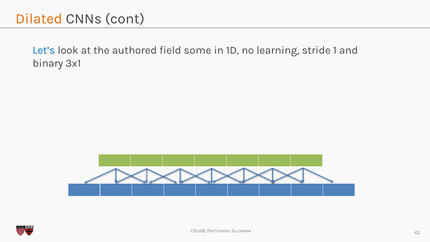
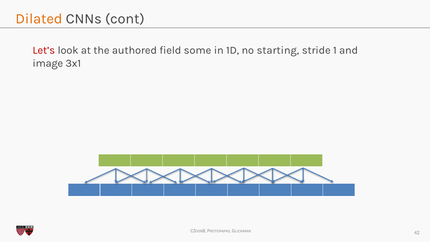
Let’s colour: blue -> red
learning: learning -> starting
binary: binary -> image
